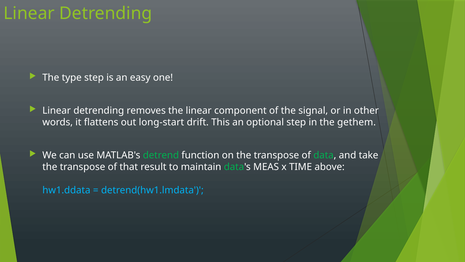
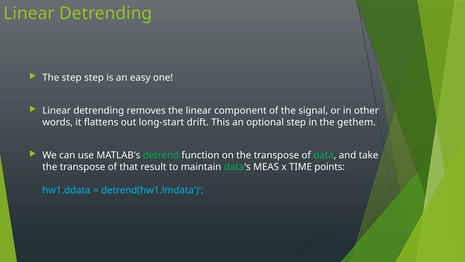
The type: type -> step
above: above -> points
